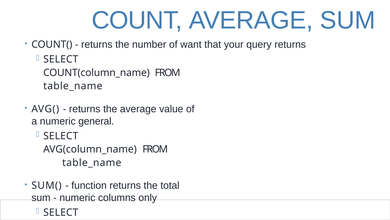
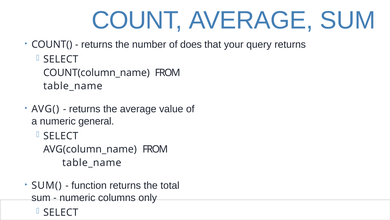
want: want -> does
